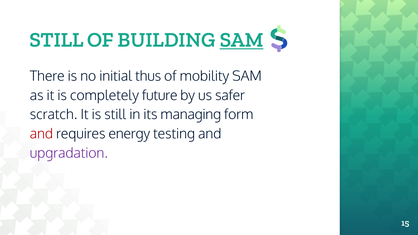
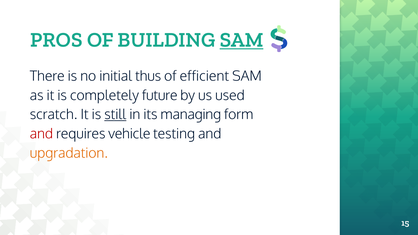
STILL at (57, 40): STILL -> PROS
mobility: mobility -> efficient
safer: safer -> used
still at (115, 115) underline: none -> present
energy: energy -> vehicle
upgradation colour: purple -> orange
